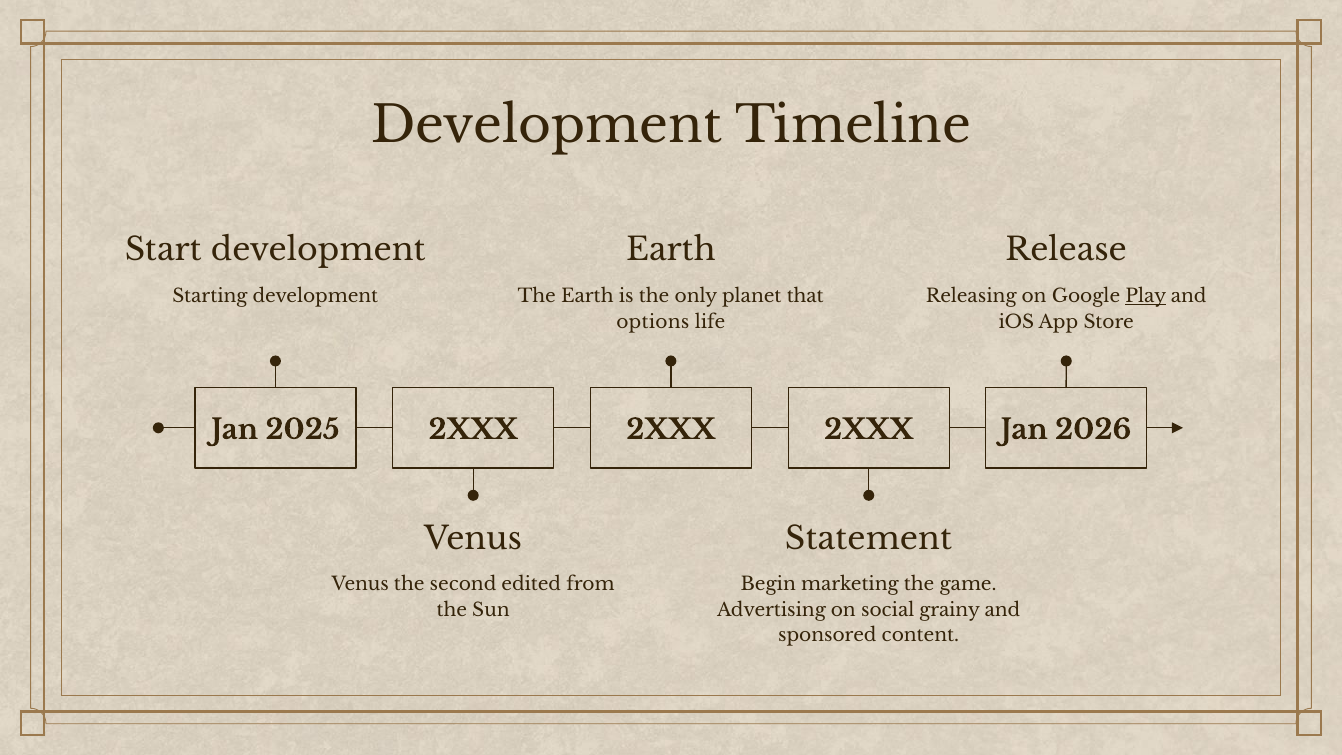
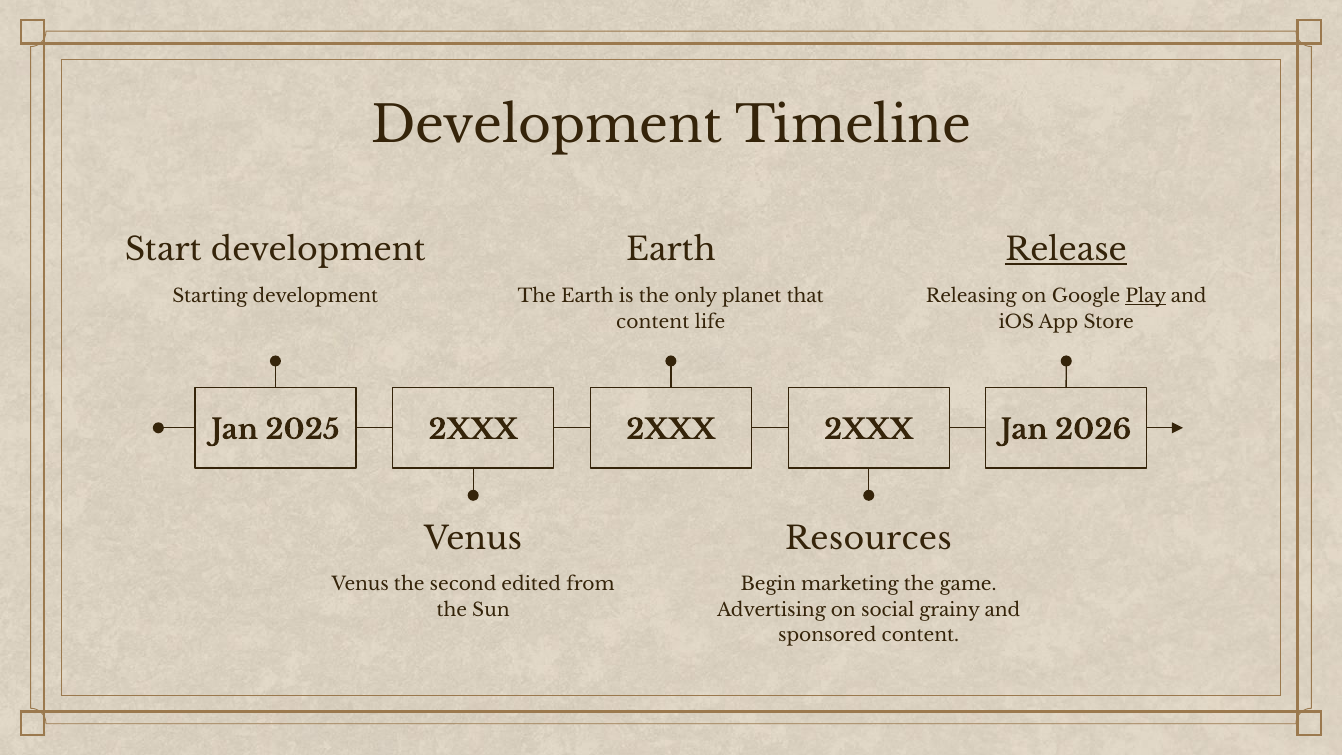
Release underline: none -> present
options at (653, 322): options -> content
Statement: Statement -> Resources
